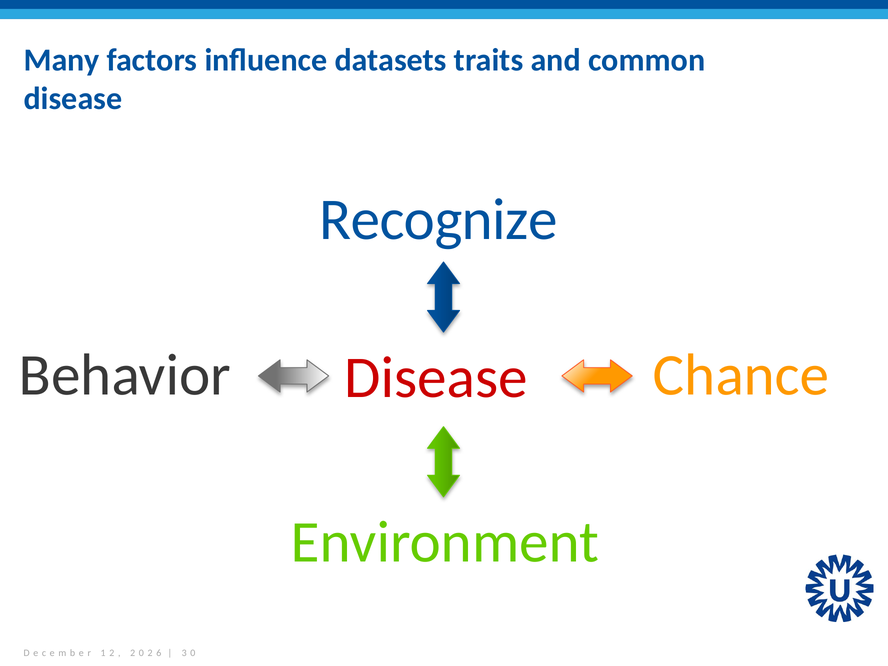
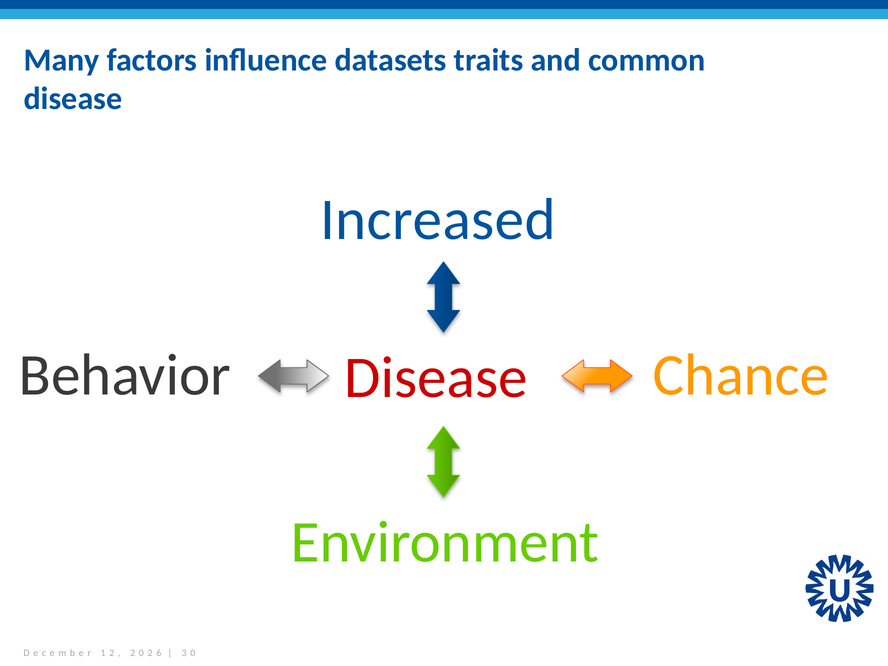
Recognize: Recognize -> Increased
